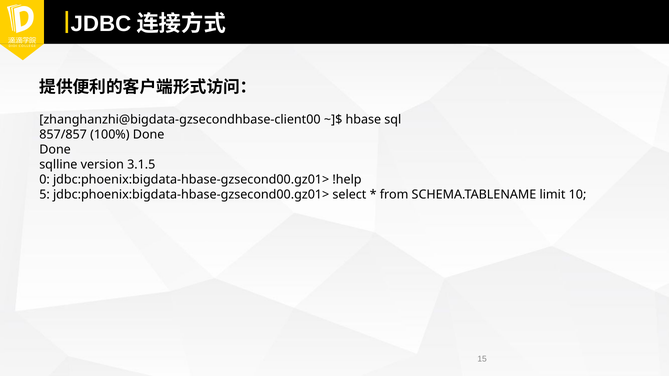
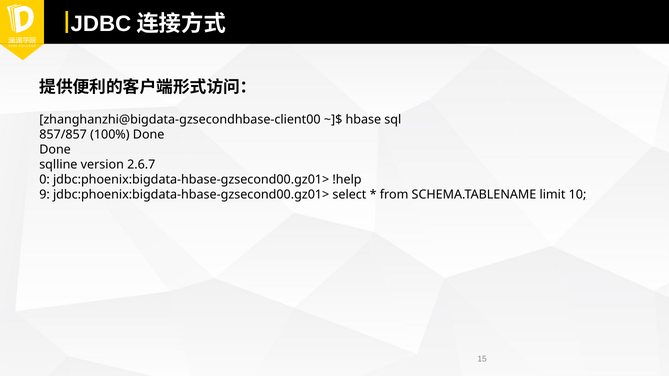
3.1.5: 3.1.5 -> 2.6.7
5: 5 -> 9
